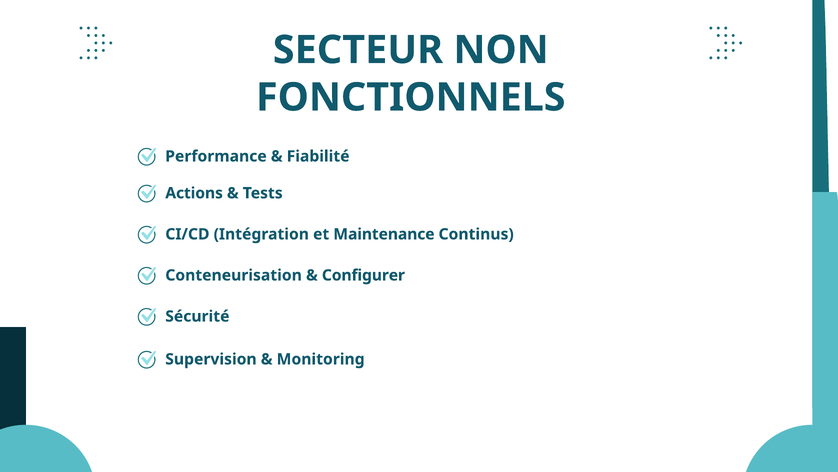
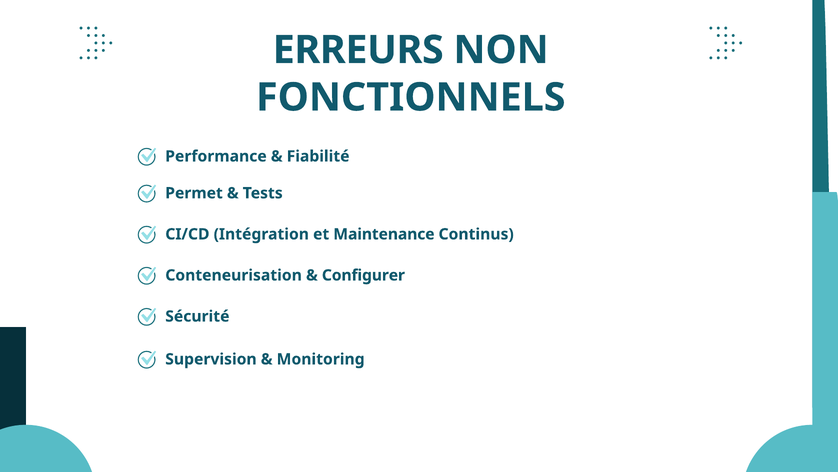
SECTEUR: SECTEUR -> ERREURS
Actions: Actions -> Permet
